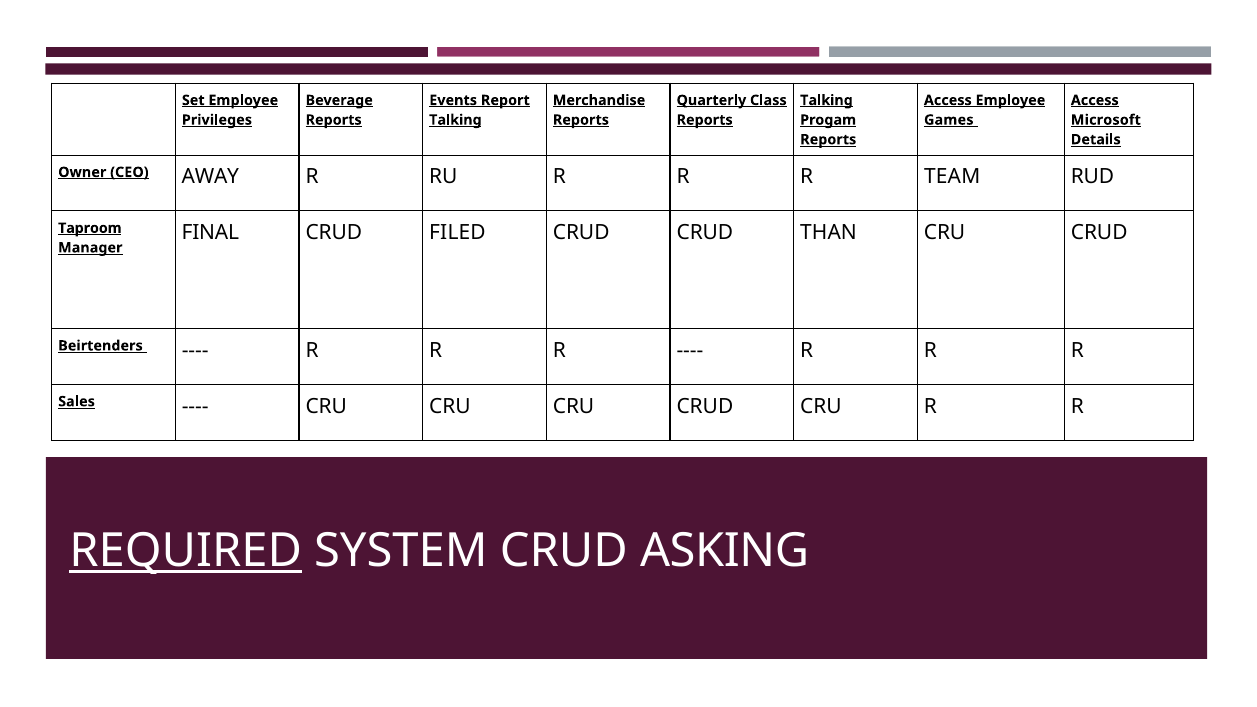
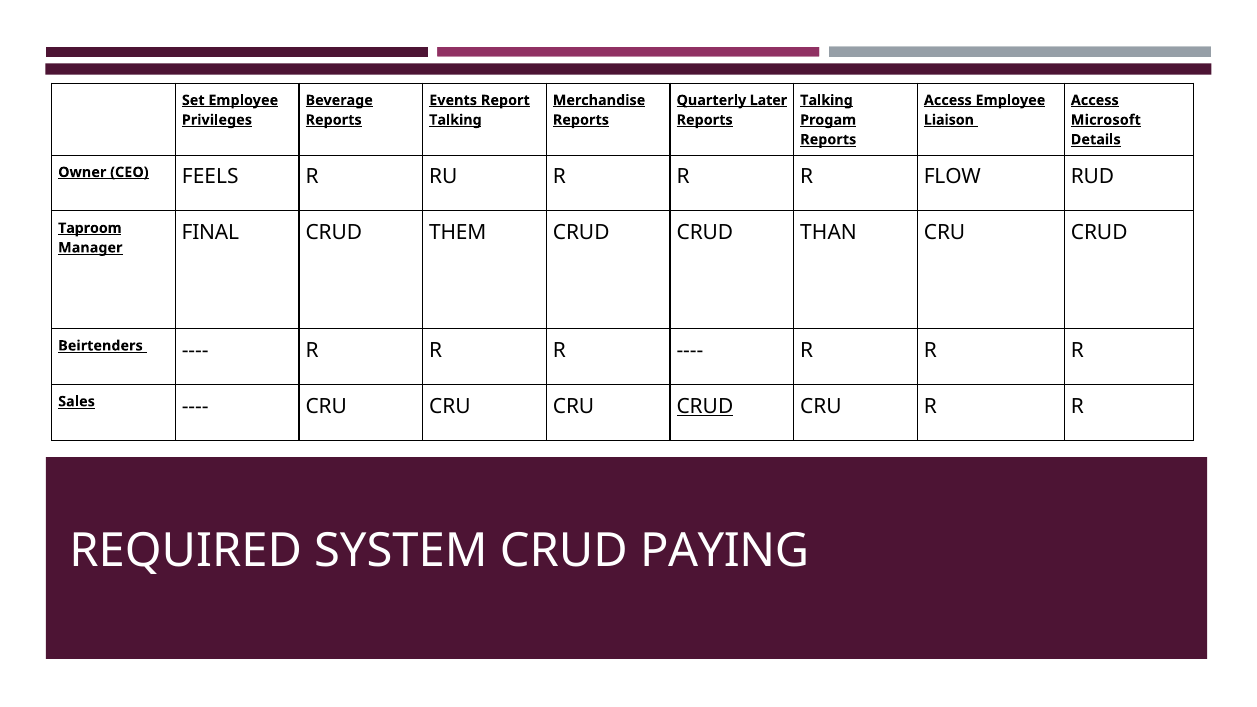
Class: Class -> Later
Games: Games -> Liaison
AWAY: AWAY -> FEELS
TEAM: TEAM -> FLOW
FILED: FILED -> THEM
CRUD at (705, 406) underline: none -> present
REQUIRED underline: present -> none
ASKING: ASKING -> PAYING
